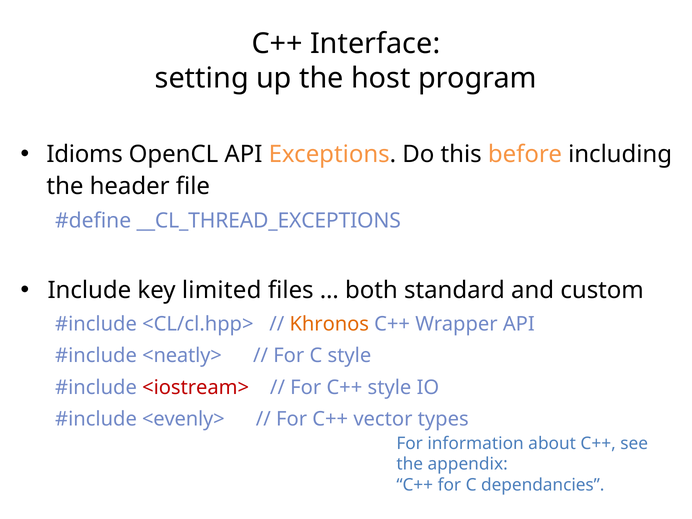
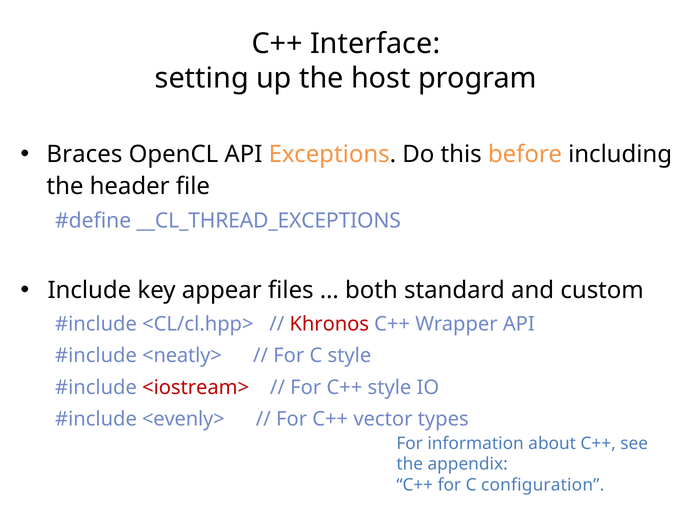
Idioms: Idioms -> Braces
limited: limited -> appear
Khronos colour: orange -> red
dependancies: dependancies -> configuration
